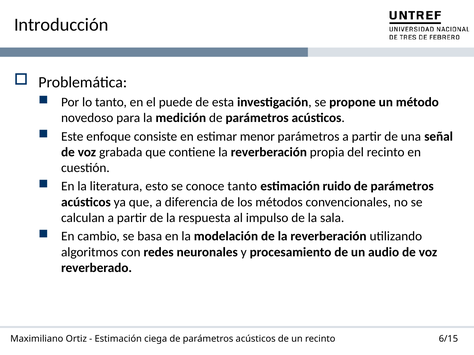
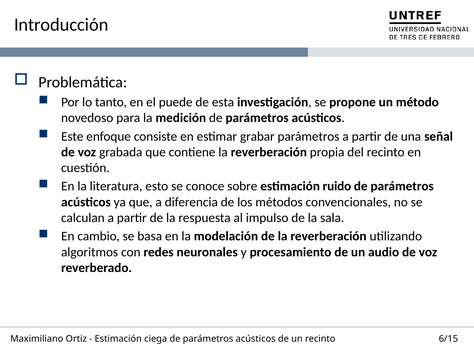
menor: menor -> grabar
conoce tanto: tanto -> sobre
